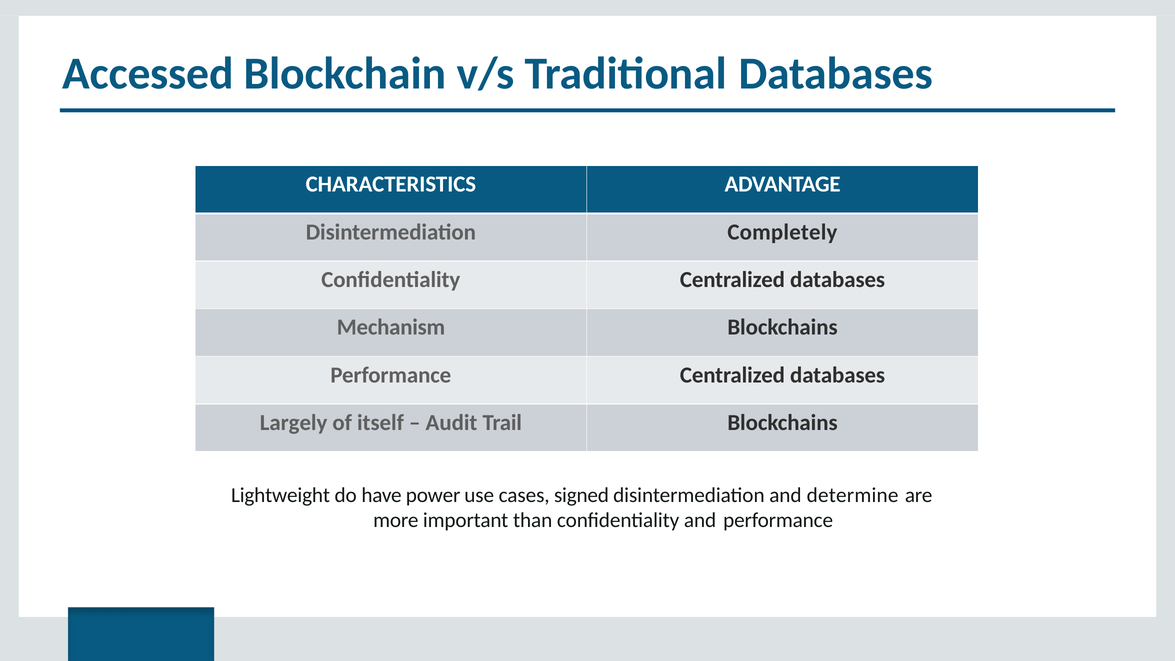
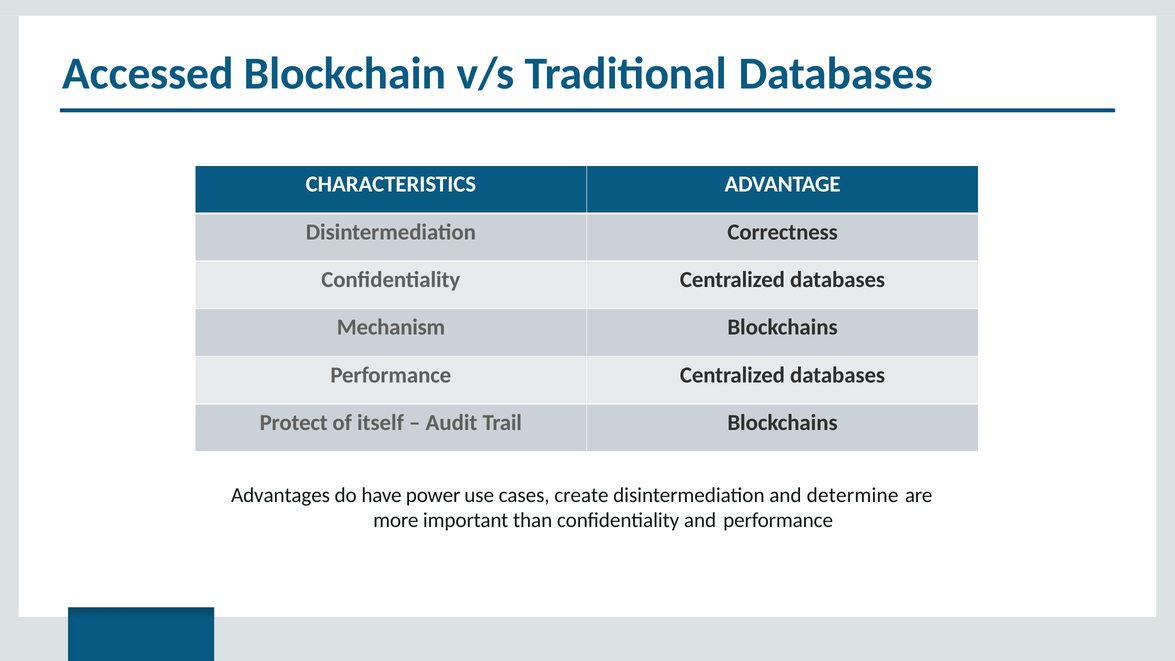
Completely: Completely -> Correctness
Largely: Largely -> Protect
Lightweight: Lightweight -> Advantages
signed: signed -> create
